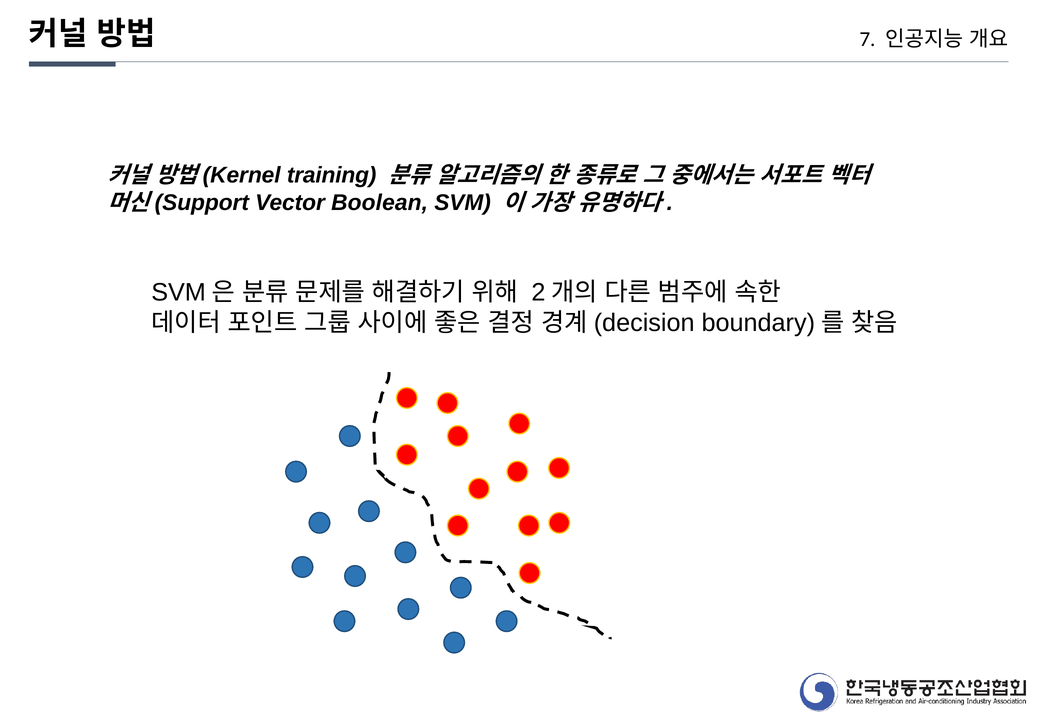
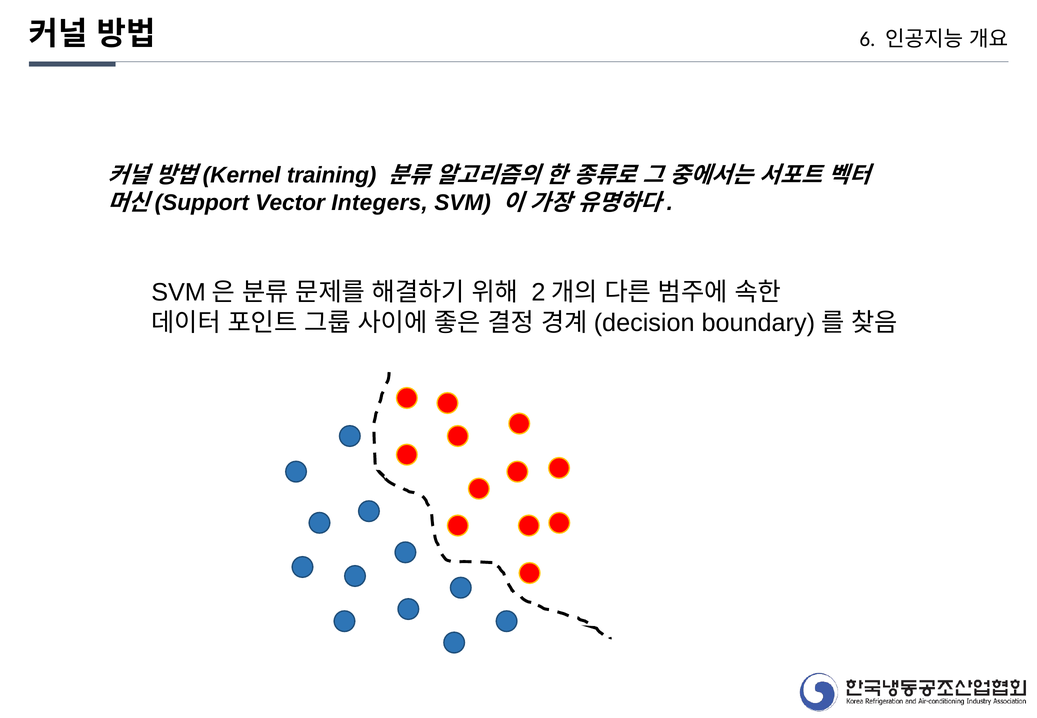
7: 7 -> 6
Boolean: Boolean -> Integers
